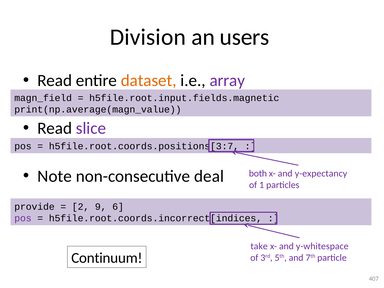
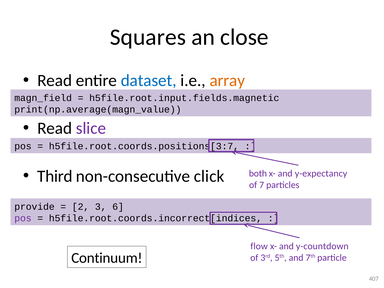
Division: Division -> Squares
users: users -> close
dataset colour: orange -> blue
array colour: purple -> orange
Note: Note -> Third
deal: deal -> click
1: 1 -> 7
9: 9 -> 3
take: take -> flow
y-whitespace: y-whitespace -> y-countdown
